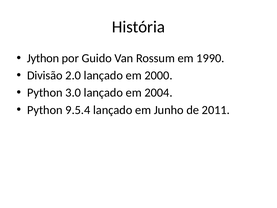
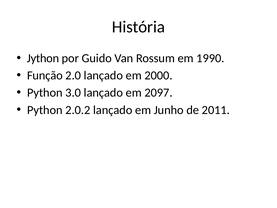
Divisão: Divisão -> Função
2004: 2004 -> 2097
9.5.4: 9.5.4 -> 2.0.2
